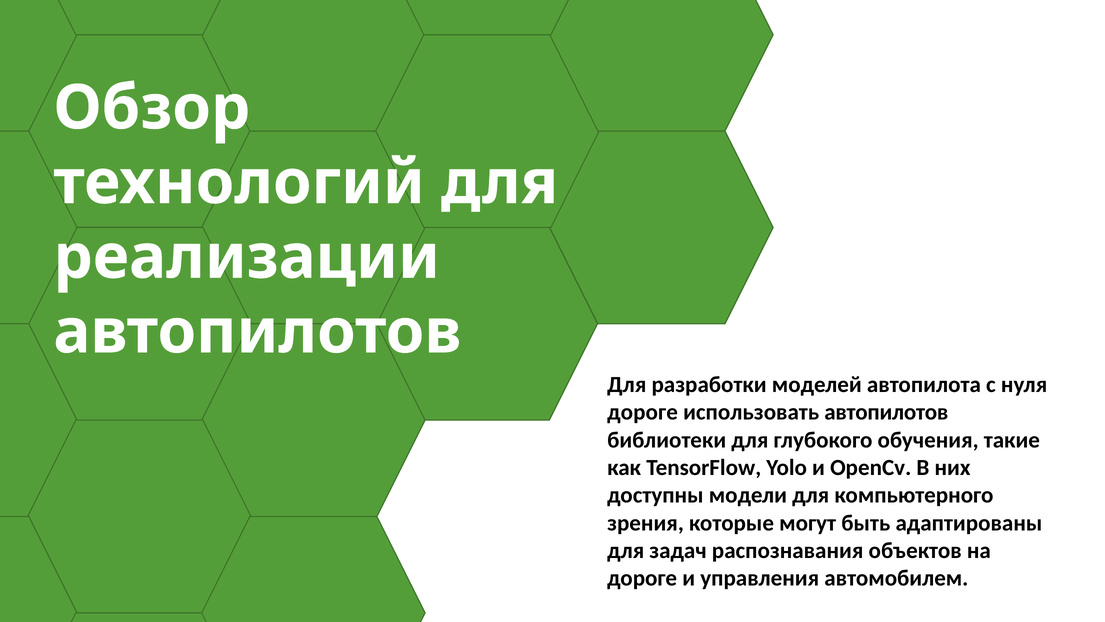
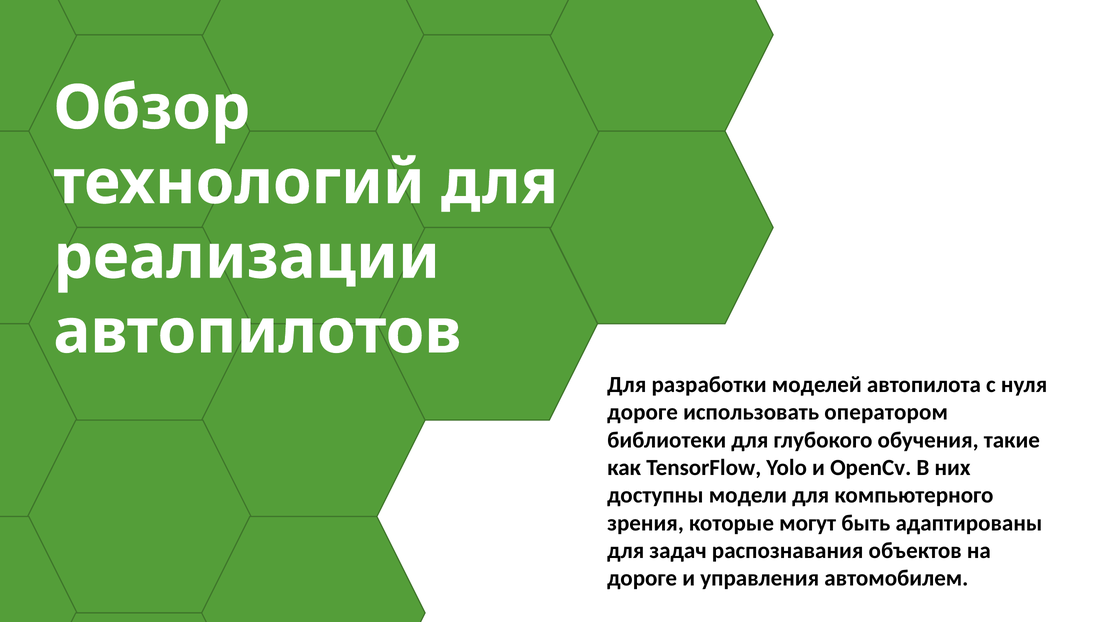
использовать автопилотов: автопилотов -> оператором
